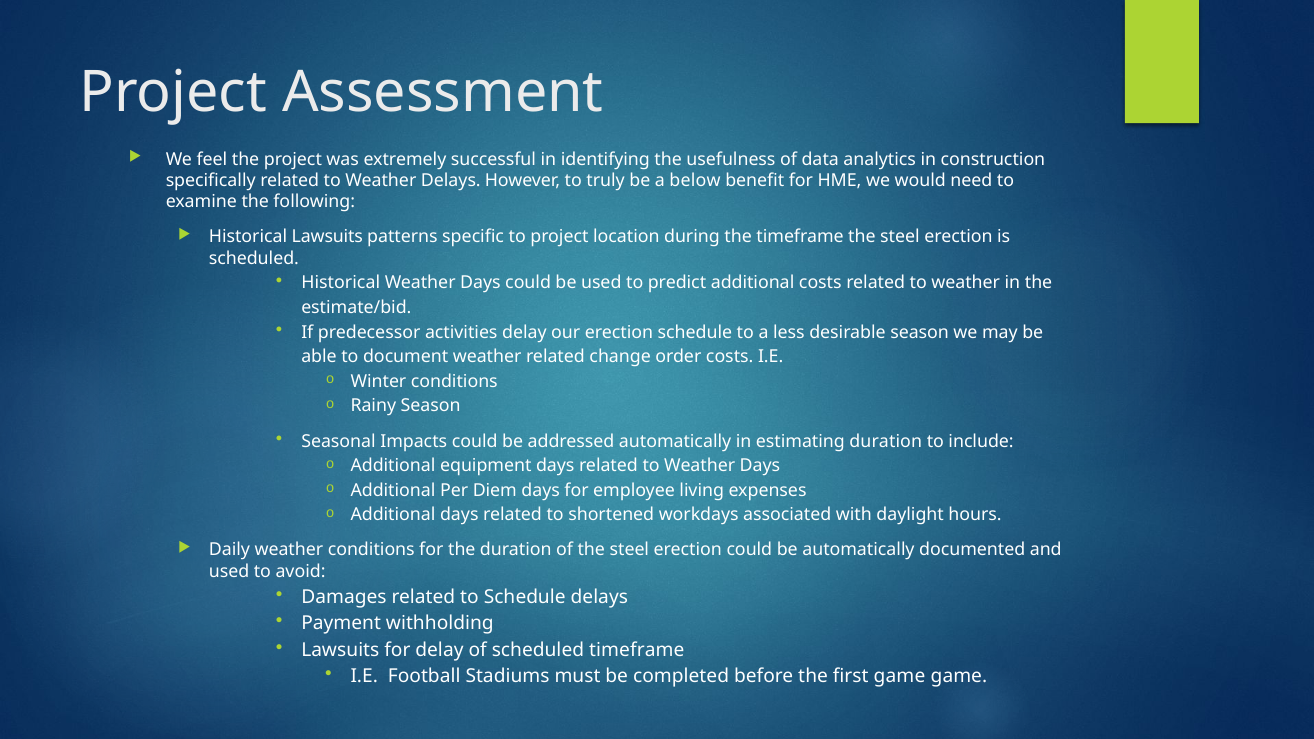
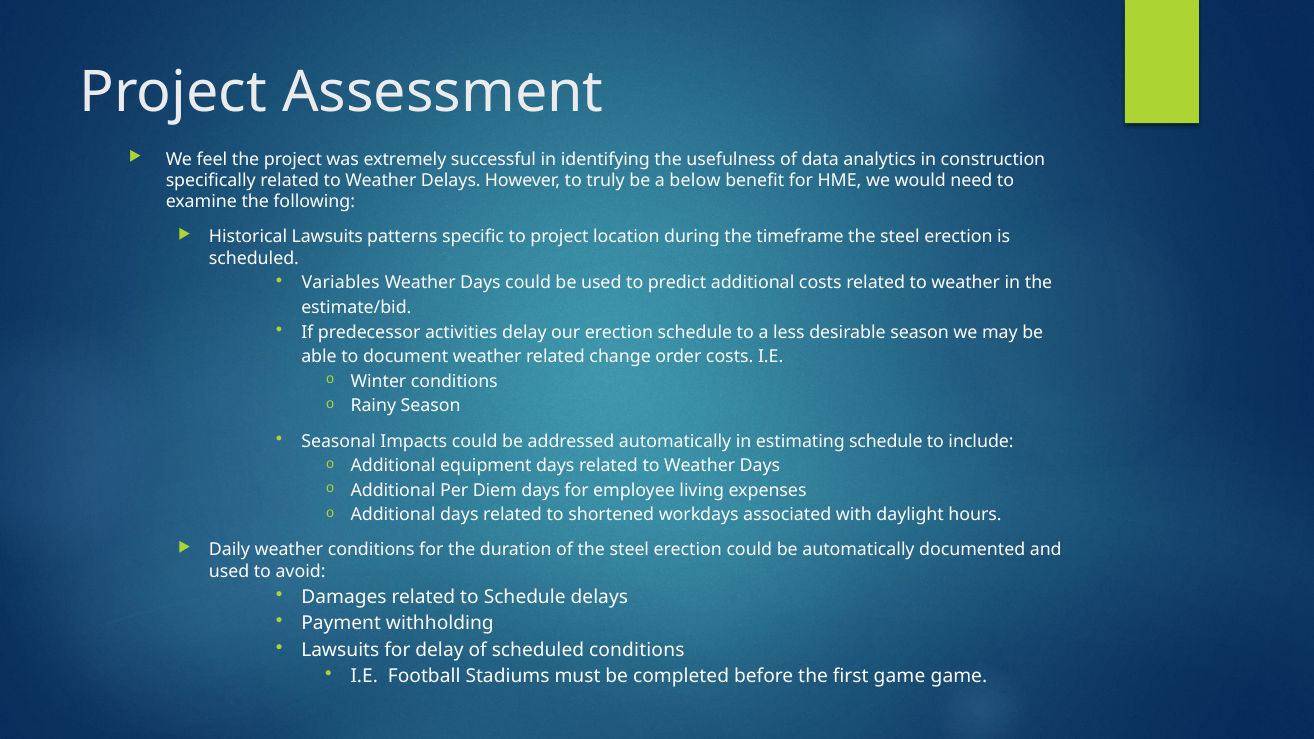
Historical at (341, 283): Historical -> Variables
estimating duration: duration -> schedule
scheduled timeframe: timeframe -> conditions
